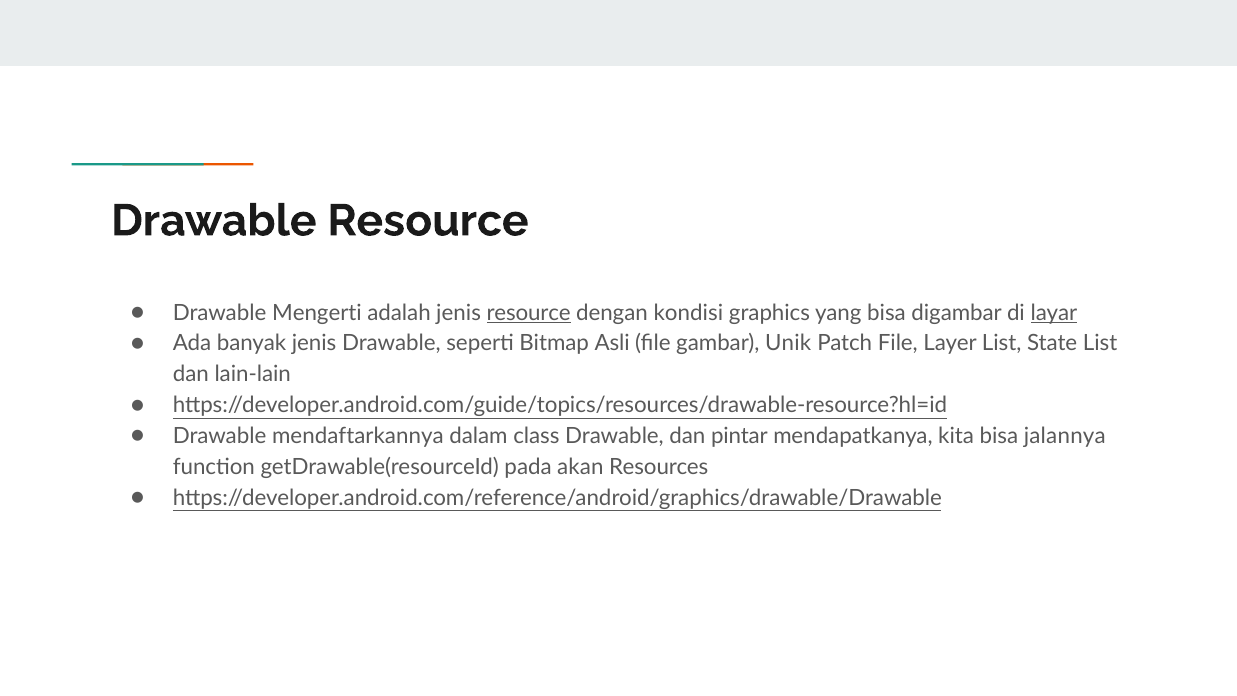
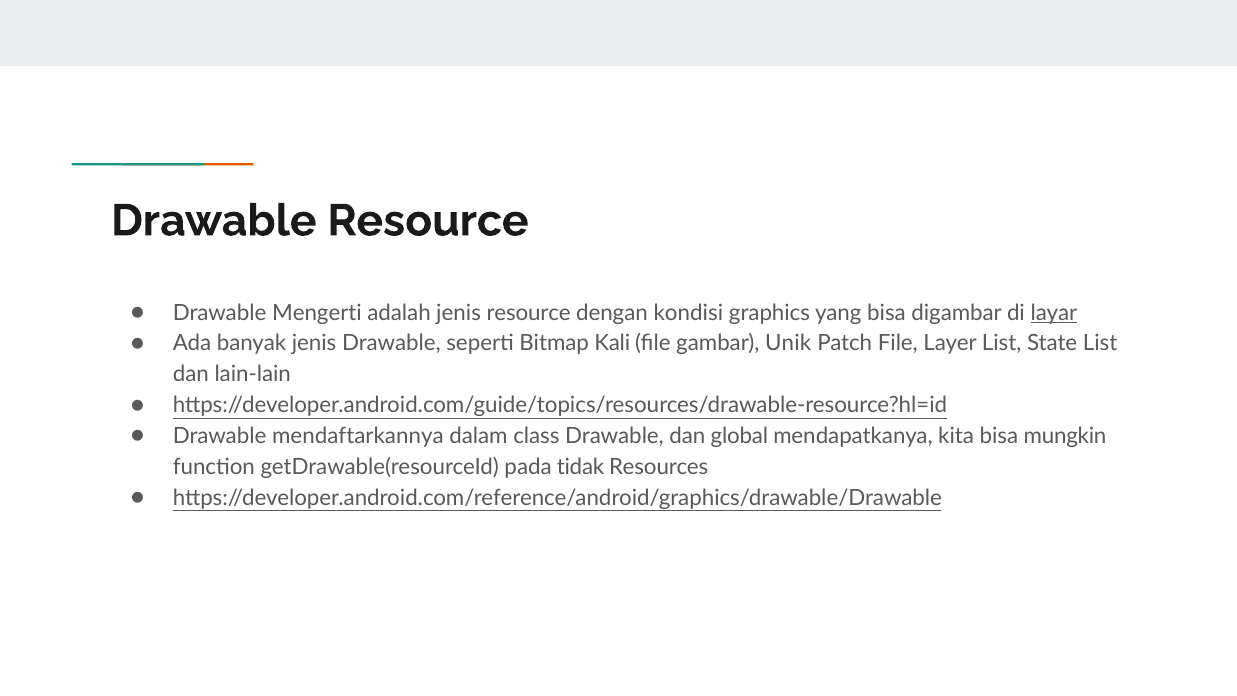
resource at (529, 313) underline: present -> none
Asli: Asli -> Kali
pintar: pintar -> global
jalannya: jalannya -> mungkin
akan: akan -> tidak
